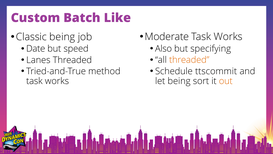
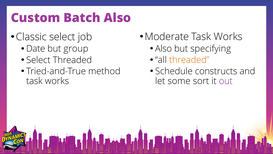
Batch Like: Like -> Also
Classic being: being -> select
speed: speed -> group
Lanes at (38, 60): Lanes -> Select
ttscommit: ttscommit -> constructs
let being: being -> some
out colour: orange -> purple
